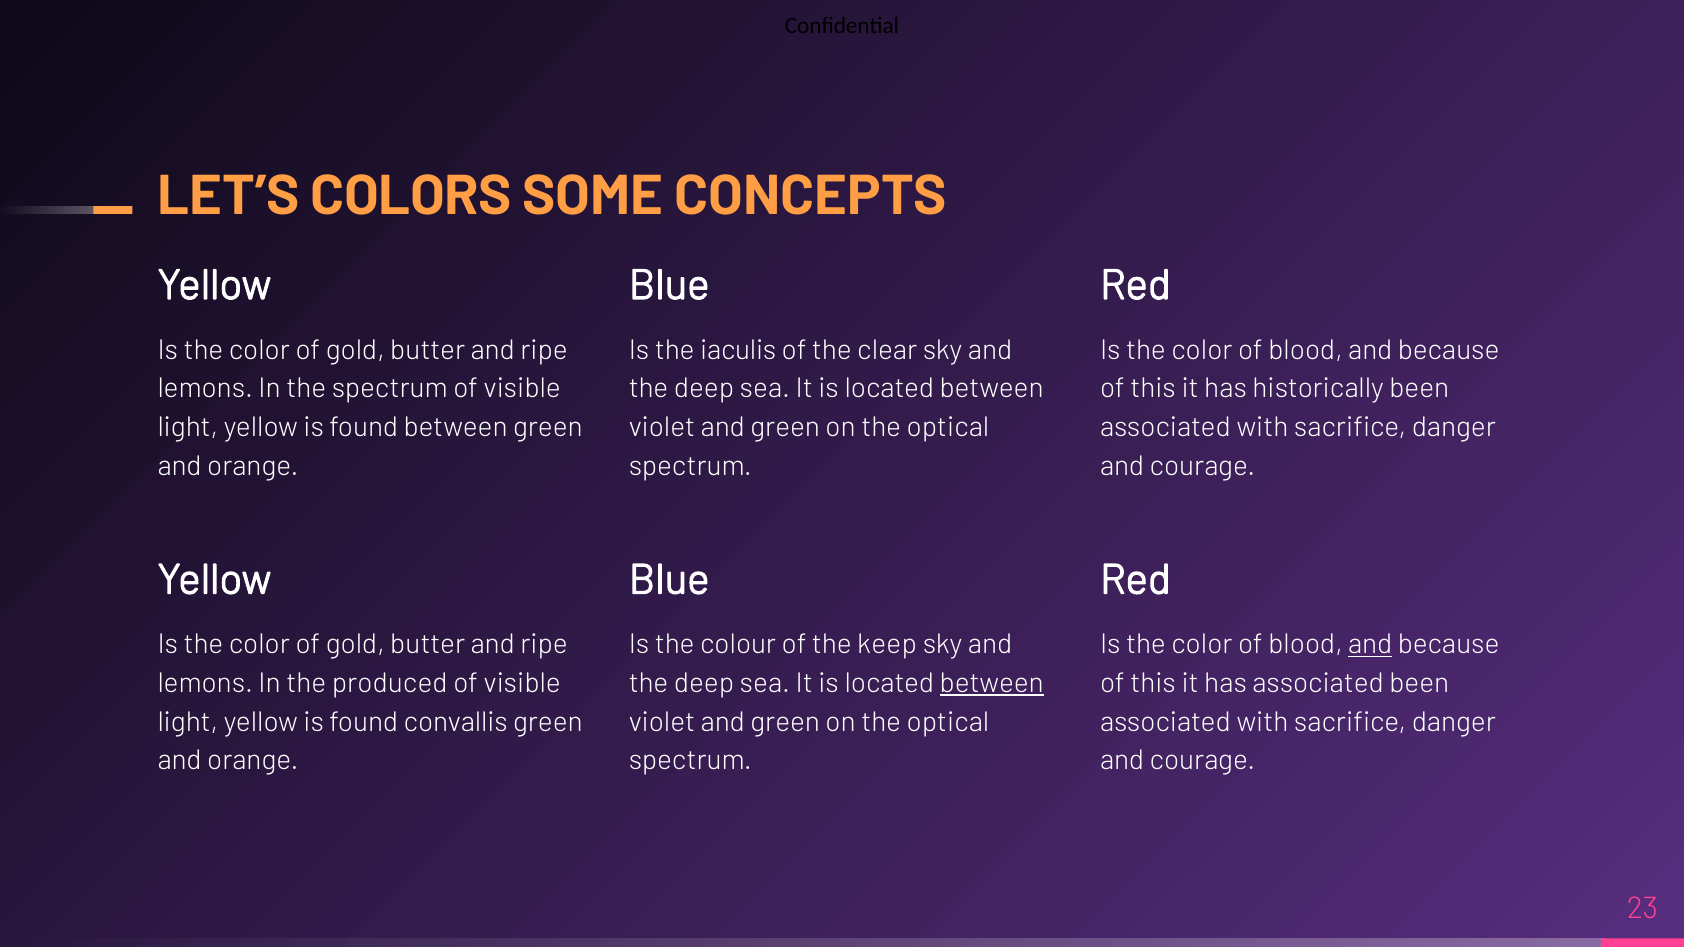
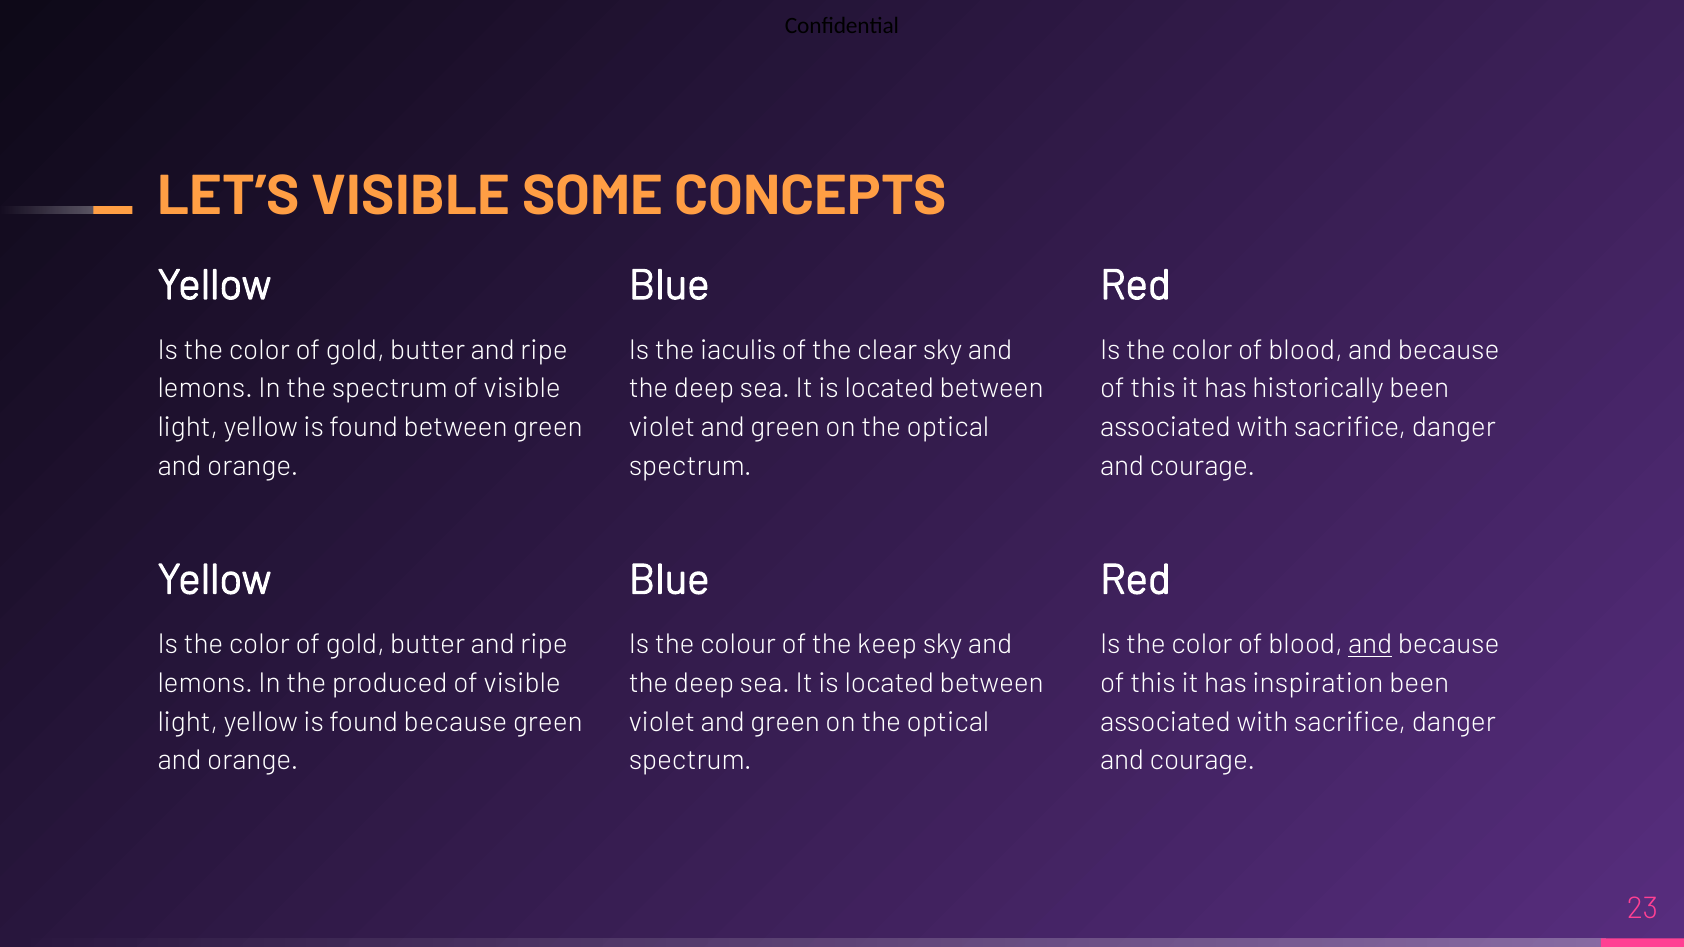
LET’S COLORS: COLORS -> VISIBLE
between at (992, 683) underline: present -> none
has associated: associated -> inspiration
found convallis: convallis -> because
